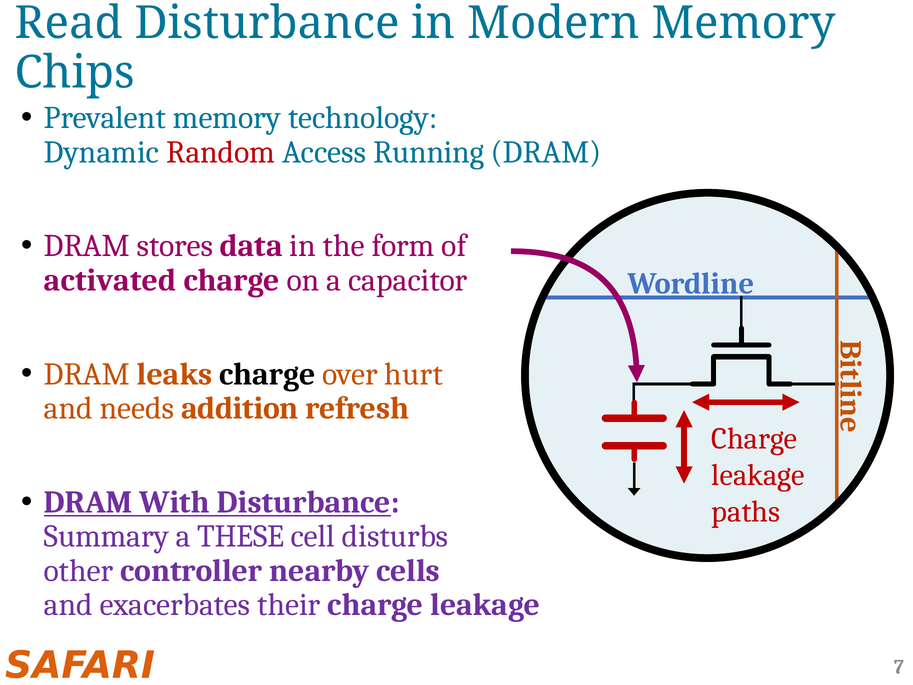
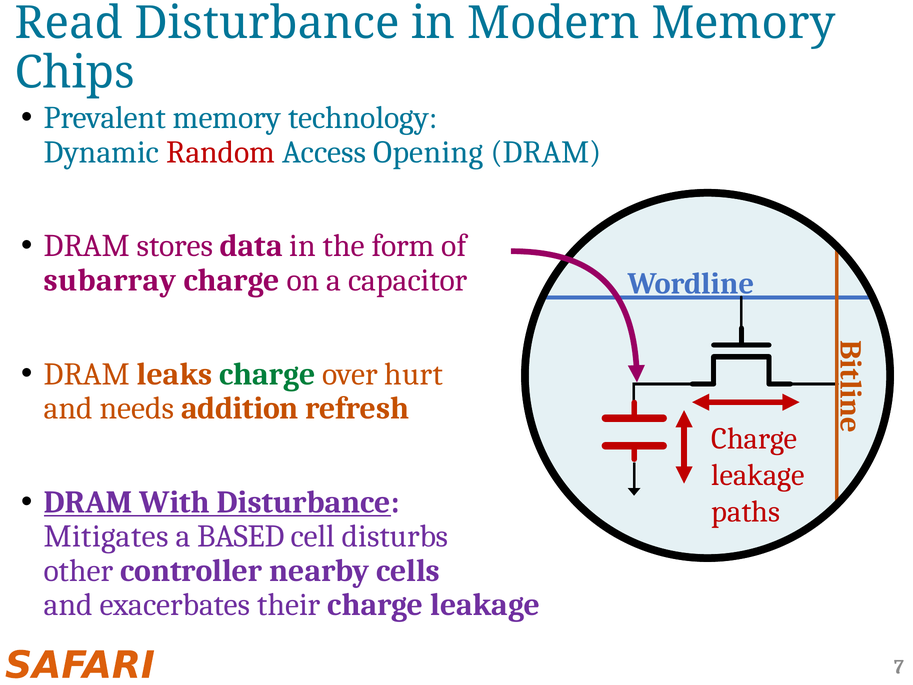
Running: Running -> Opening
activated: activated -> subarray
charge at (267, 374) colour: black -> green
Summary: Summary -> Mitigates
THESE: THESE -> BASED
